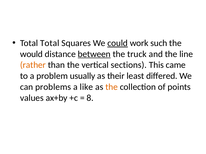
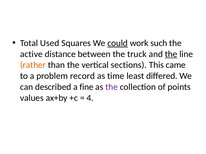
Total Total: Total -> Used
would: would -> active
between underline: present -> none
the at (171, 54) underline: none -> present
usually: usually -> record
their: their -> time
problems: problems -> described
like: like -> fine
the at (112, 87) colour: orange -> purple
8: 8 -> 4
